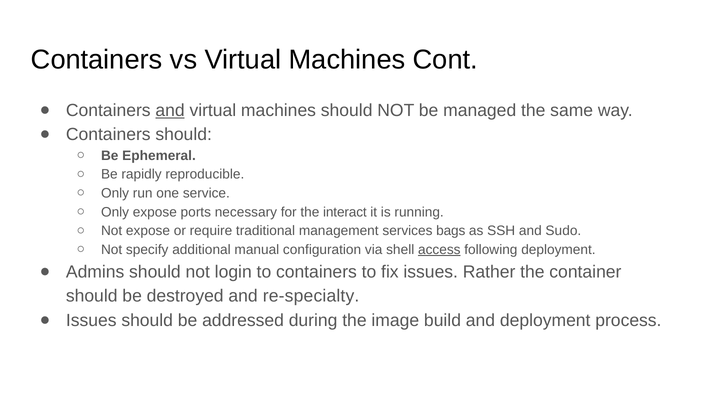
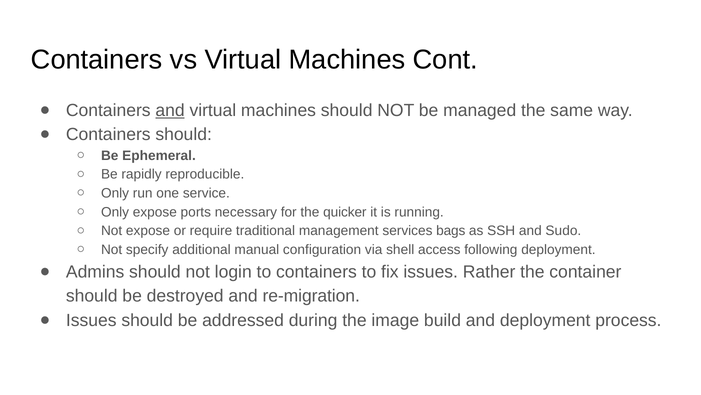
interact: interact -> quicker
access underline: present -> none
re-specialty: re-specialty -> re-migration
